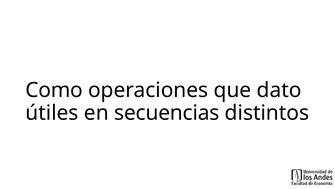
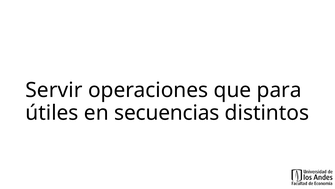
Como: Como -> Servir
dato: dato -> para
